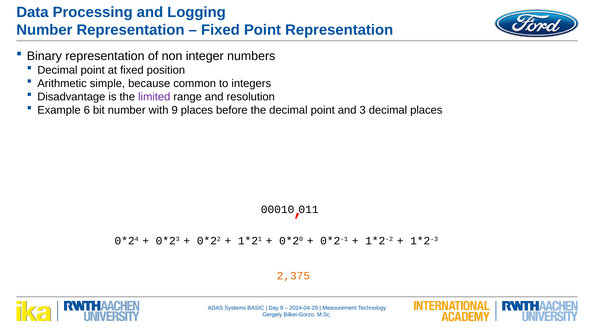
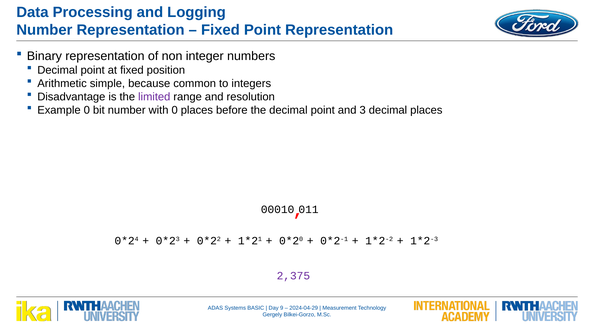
Example 6: 6 -> 0
with 9: 9 -> 0
2,375 colour: orange -> purple
